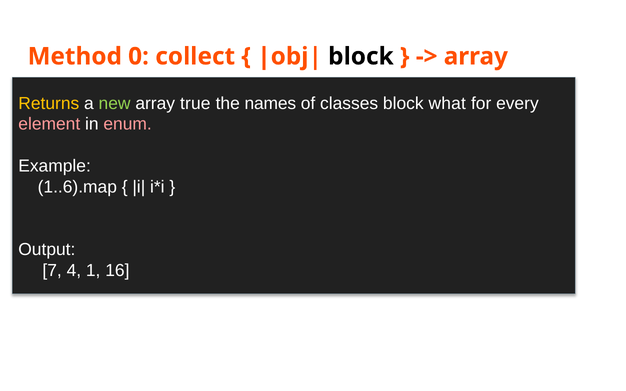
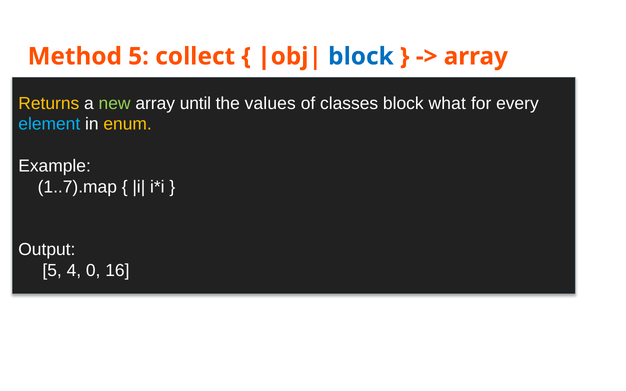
Method 0: 0 -> 5
block at (361, 56) colour: black -> blue
true: true -> until
names: names -> values
element colour: pink -> light blue
enum colour: pink -> yellow
1..6).map: 1..6).map -> 1..7).map
7 at (52, 270): 7 -> 5
1: 1 -> 0
